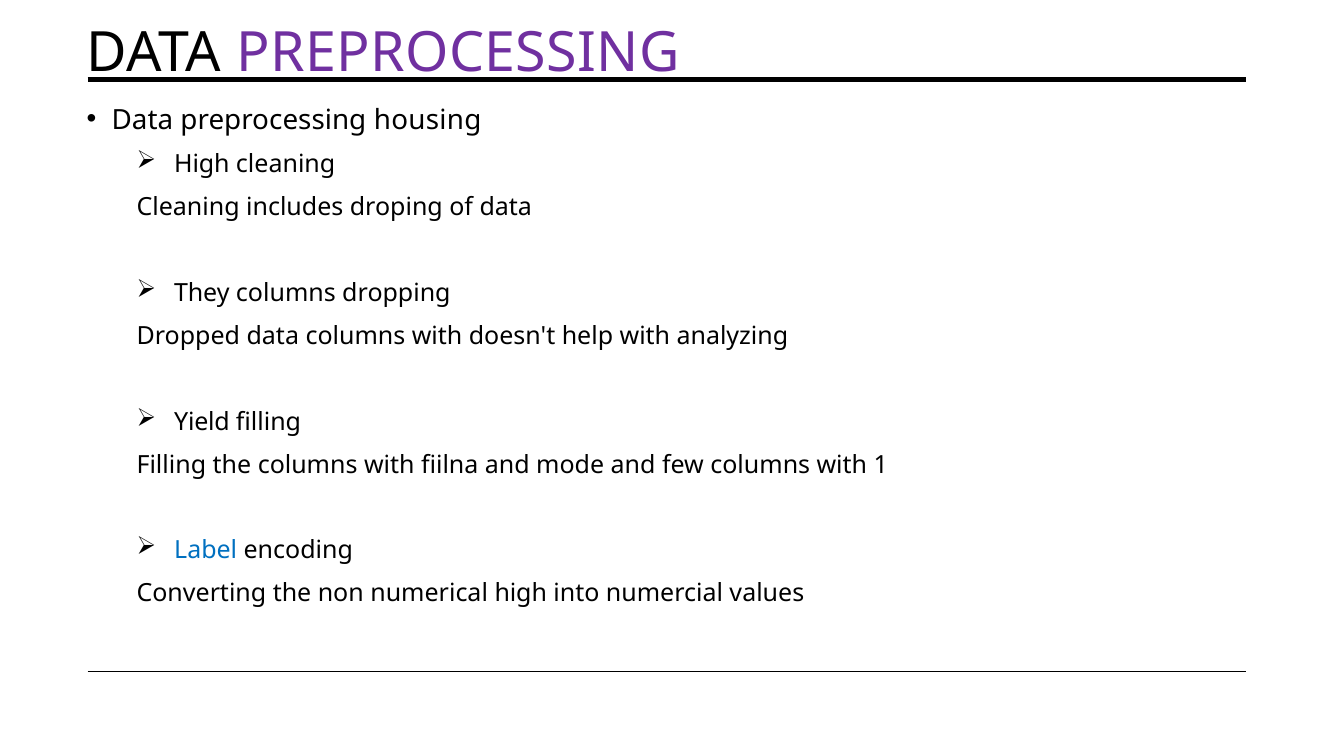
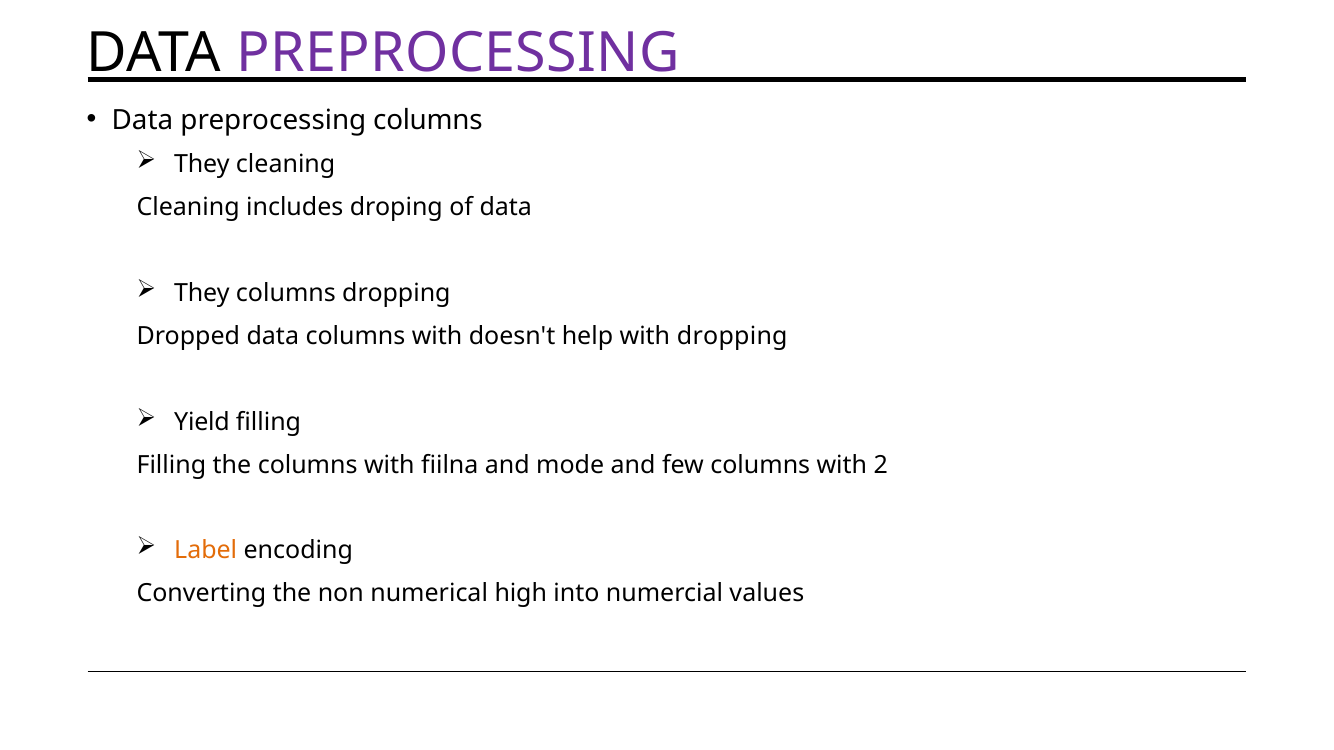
preprocessing housing: housing -> columns
High at (202, 165): High -> They
with analyzing: analyzing -> dropping
1: 1 -> 2
Label colour: blue -> orange
